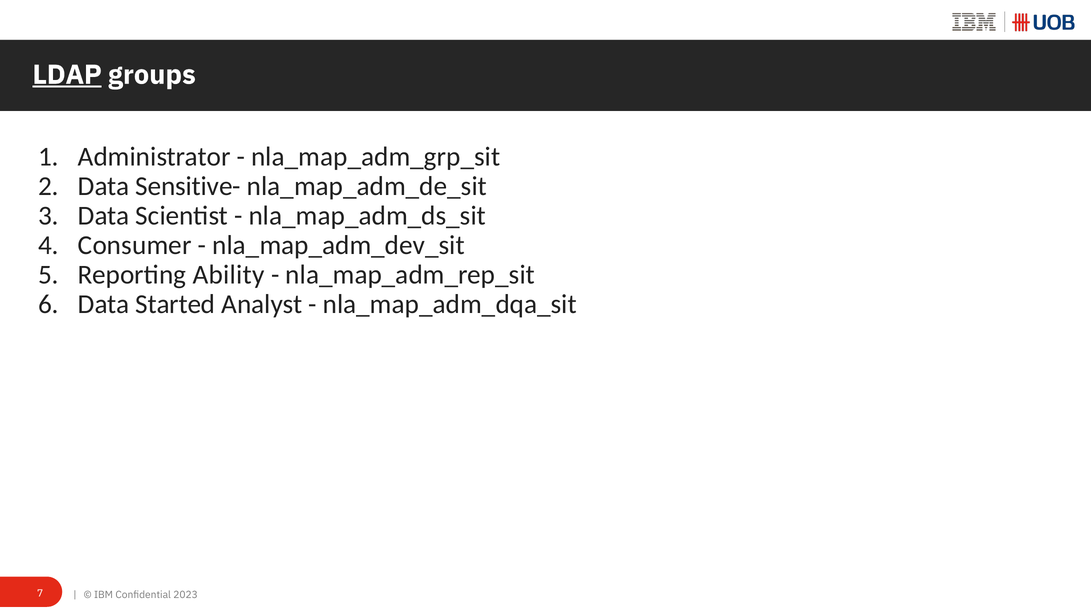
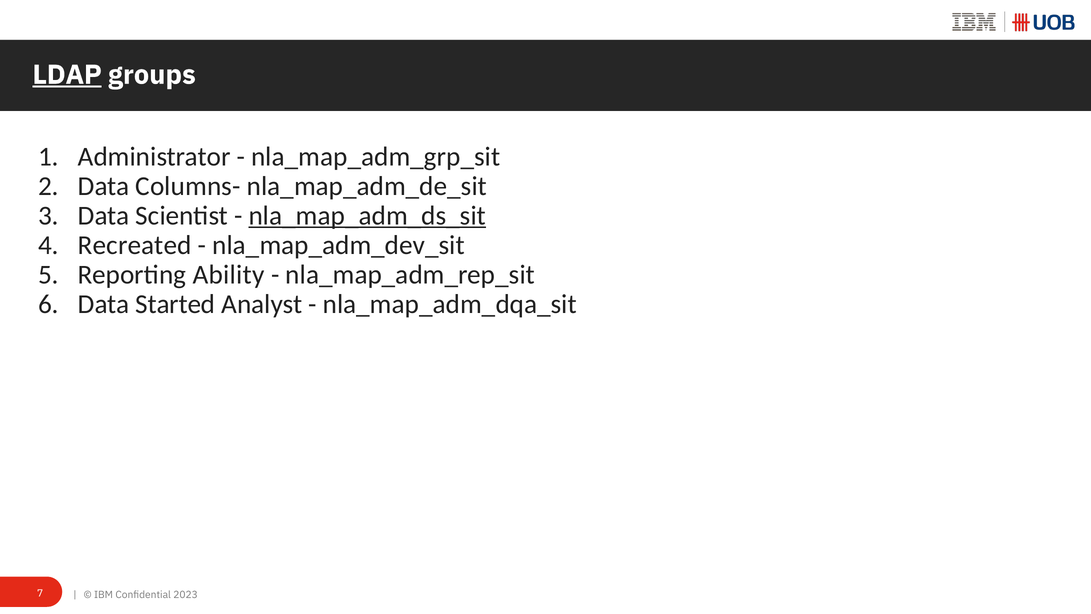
Sensitive-: Sensitive- -> Columns-
nla_map_adm_ds_sit underline: none -> present
Consumer: Consumer -> Recreated
